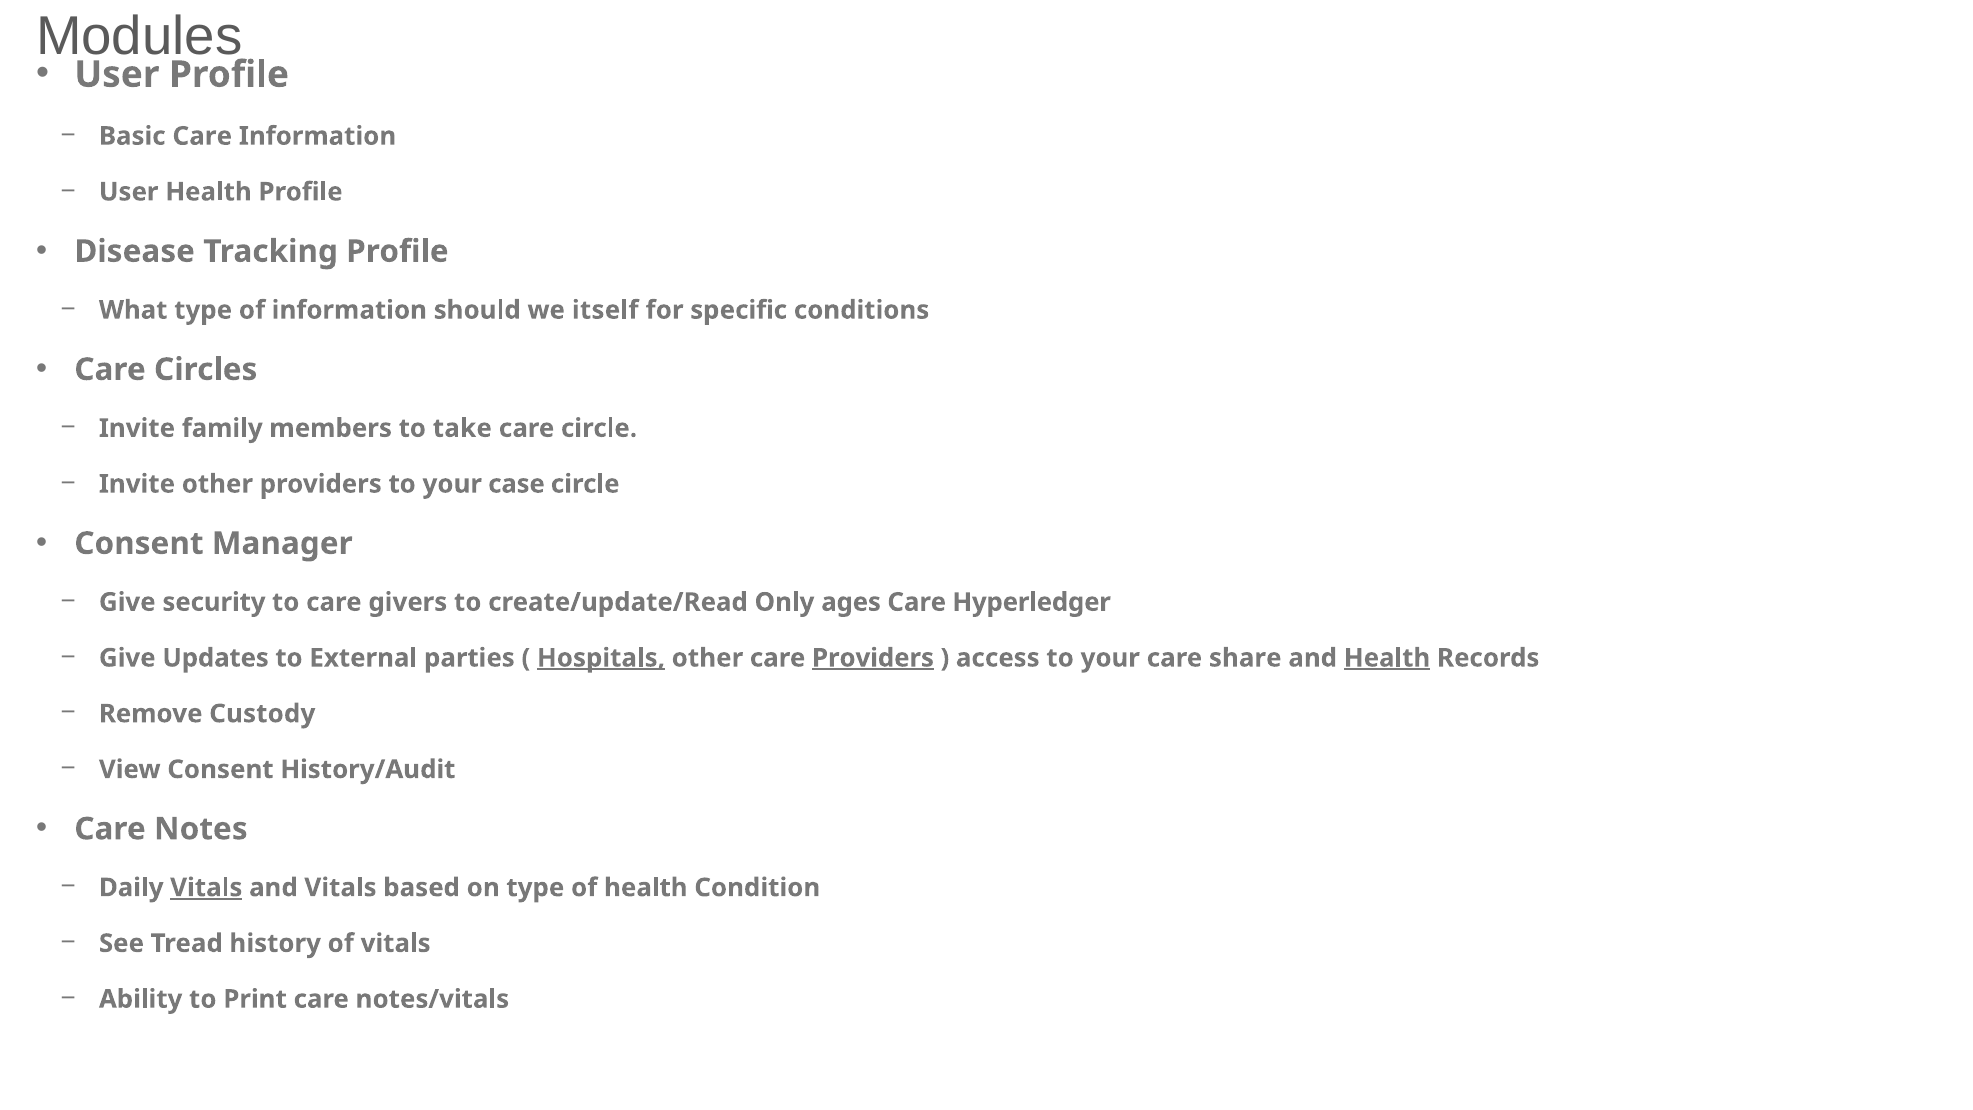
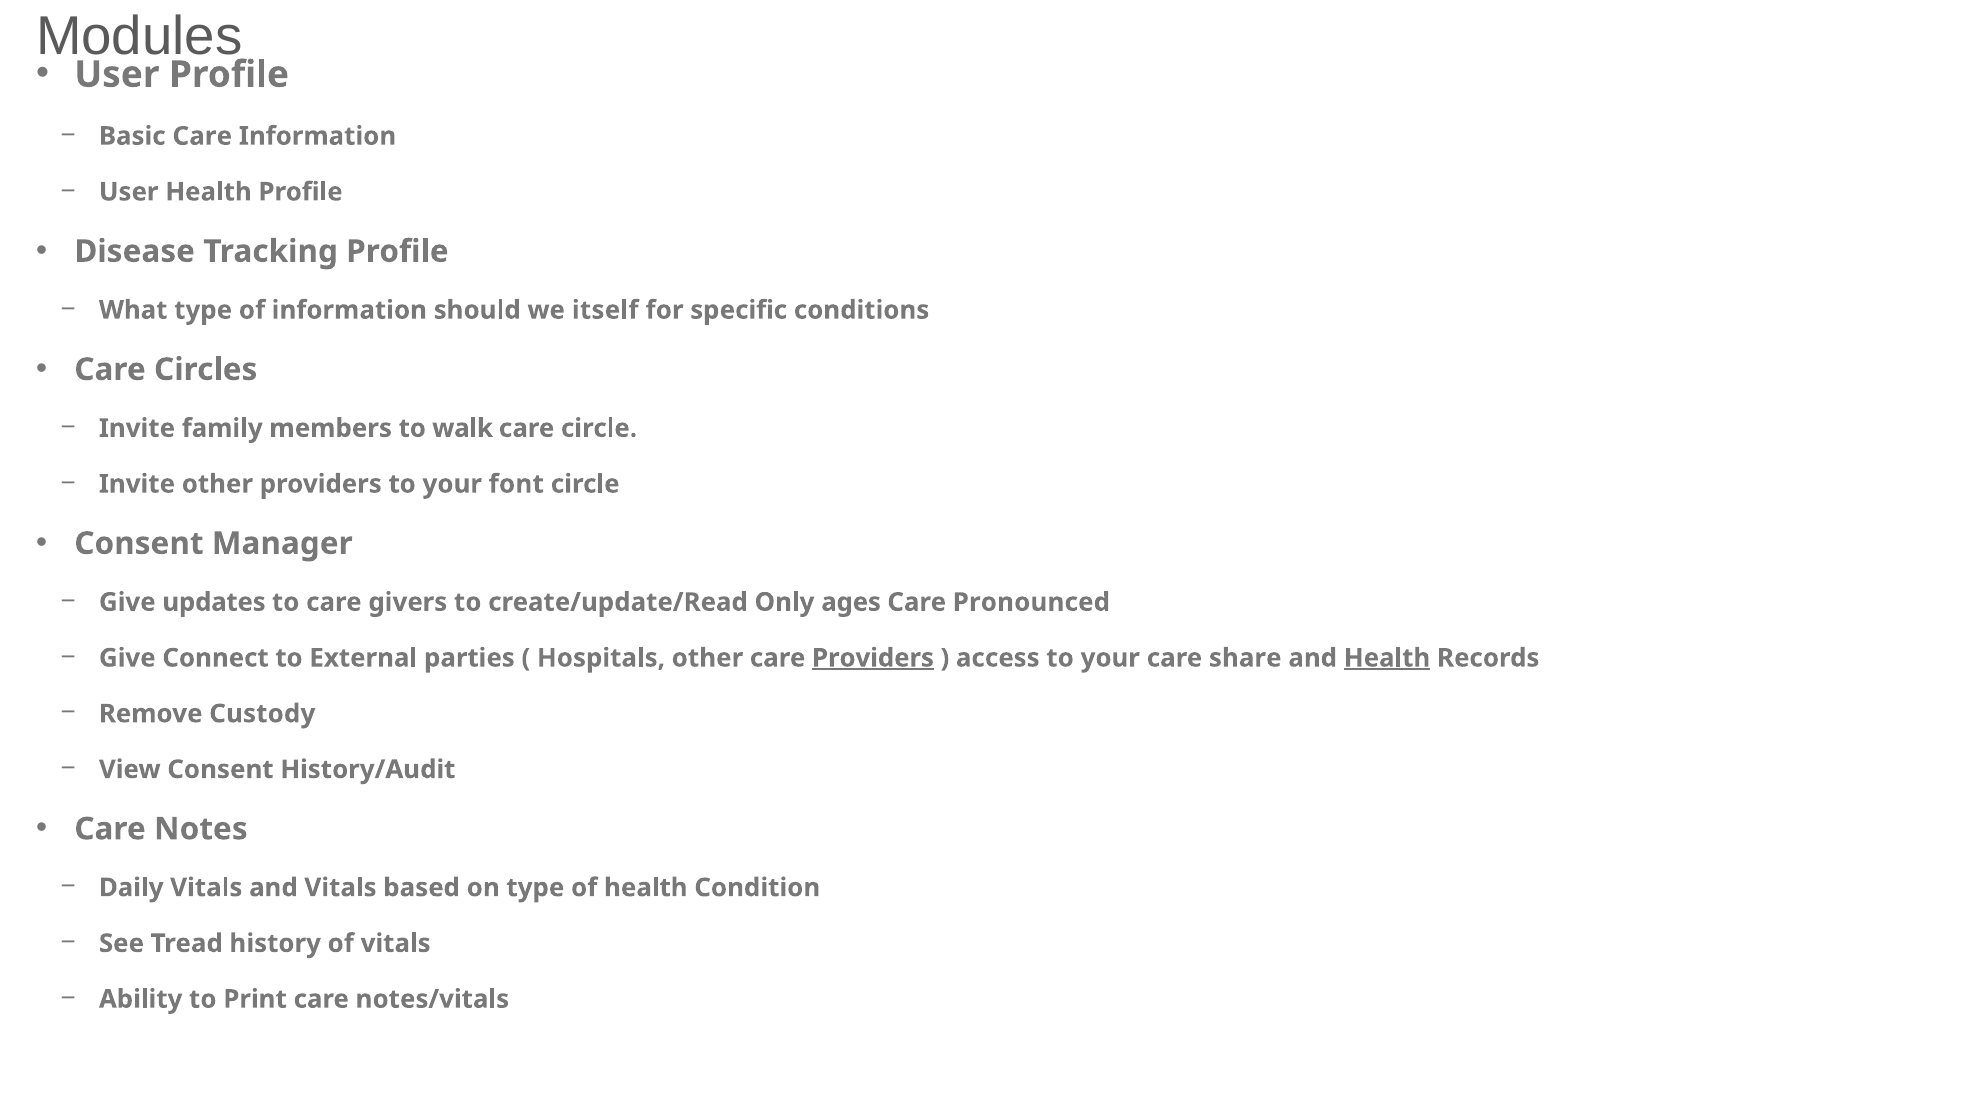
take: take -> walk
case: case -> font
security: security -> updates
Hyperledger: Hyperledger -> Pronounced
Updates: Updates -> Connect
Hospitals underline: present -> none
Vitals at (206, 888) underline: present -> none
